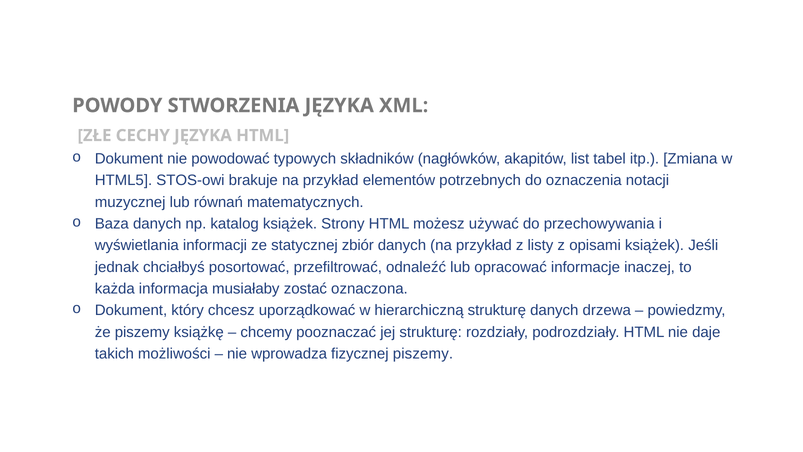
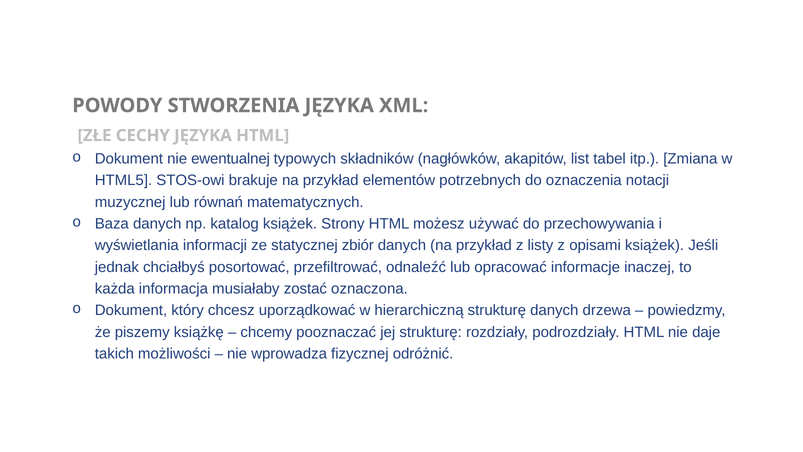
powodować: powodować -> ewentualnej
fizycznej piszemy: piszemy -> odróżnić
